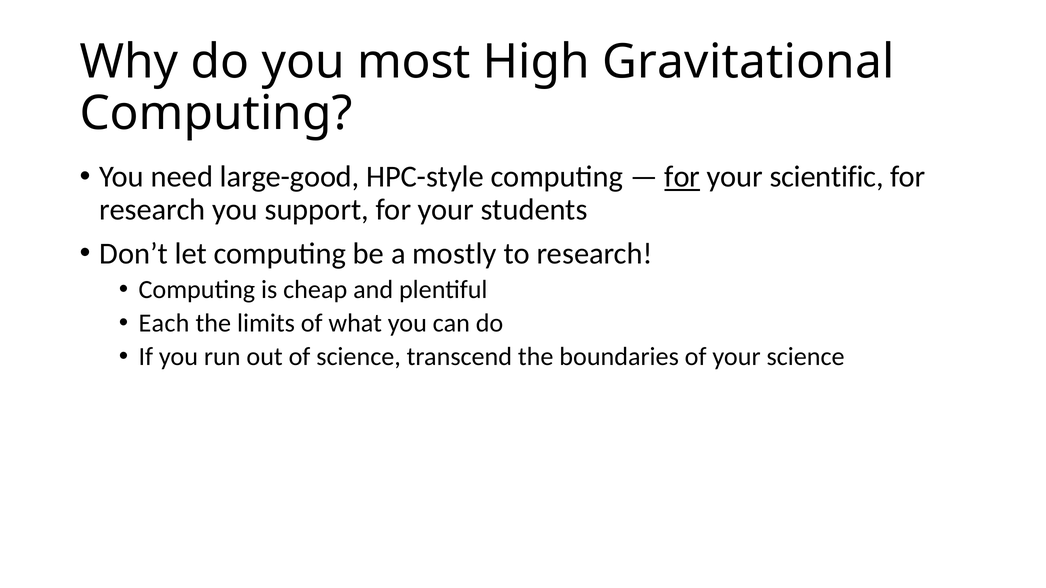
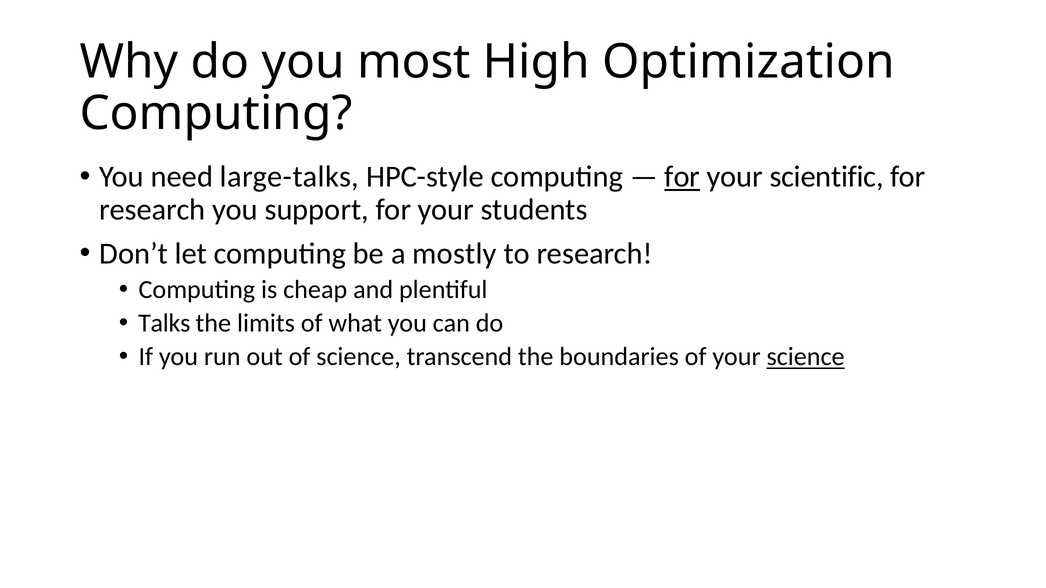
Gravitational: Gravitational -> Optimization
large-good: large-good -> large-talks
Each: Each -> Talks
science at (806, 357) underline: none -> present
